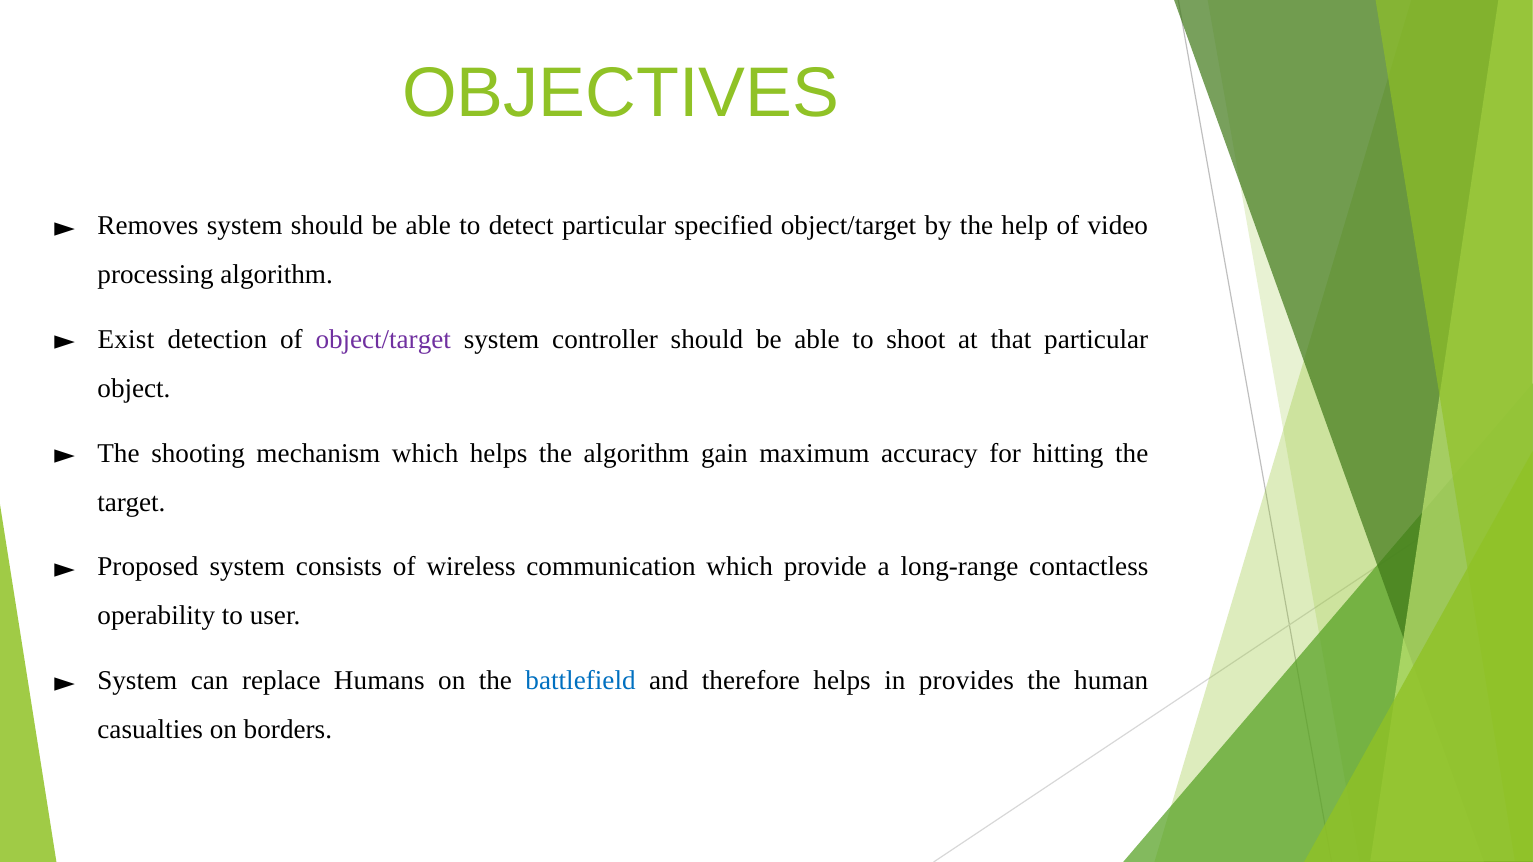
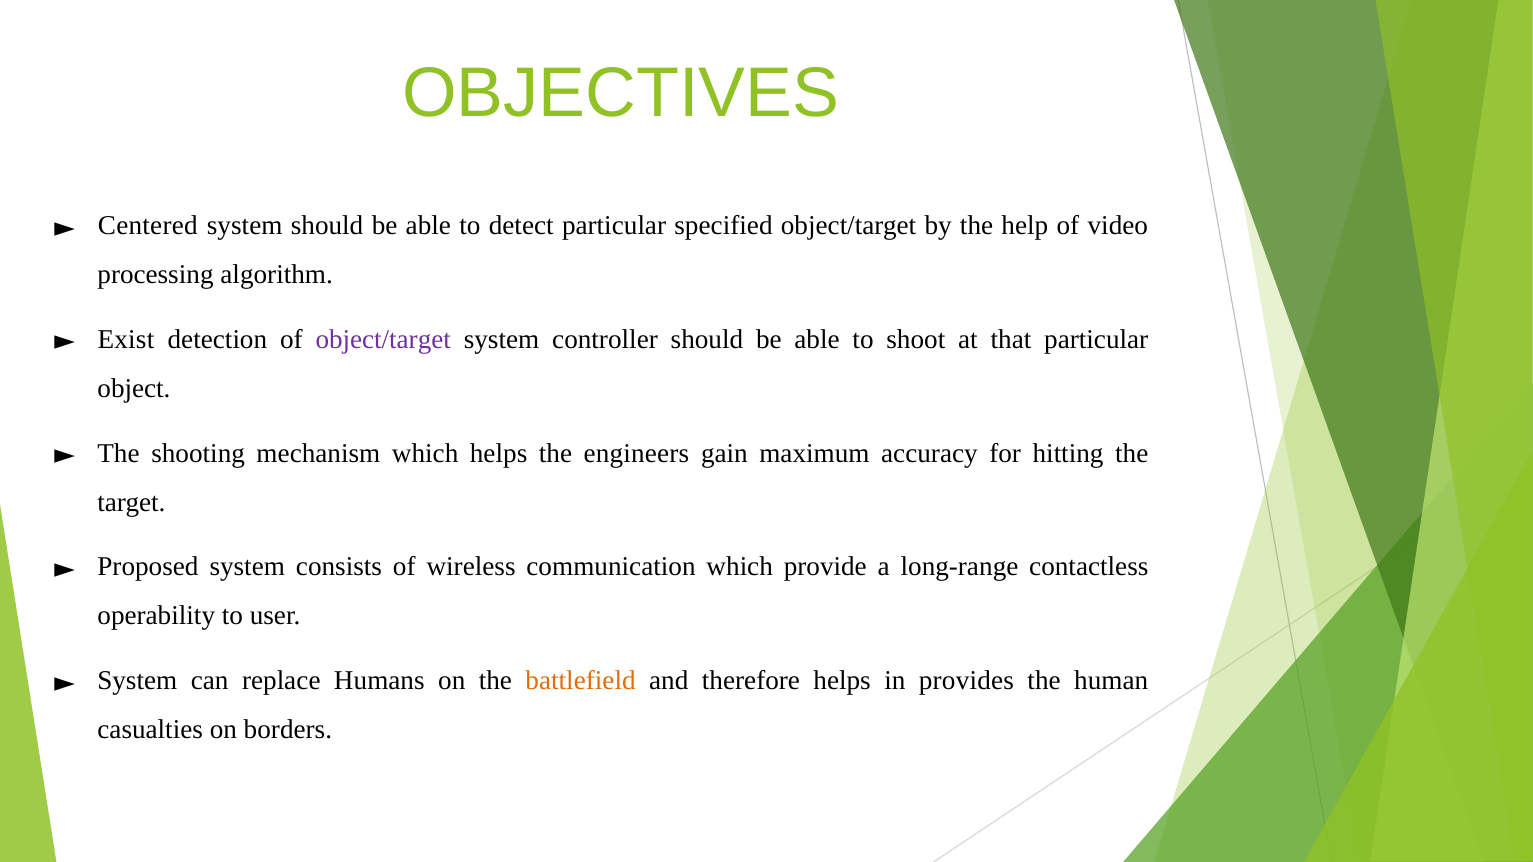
Removes: Removes -> Centered
the algorithm: algorithm -> engineers
battlefield colour: blue -> orange
